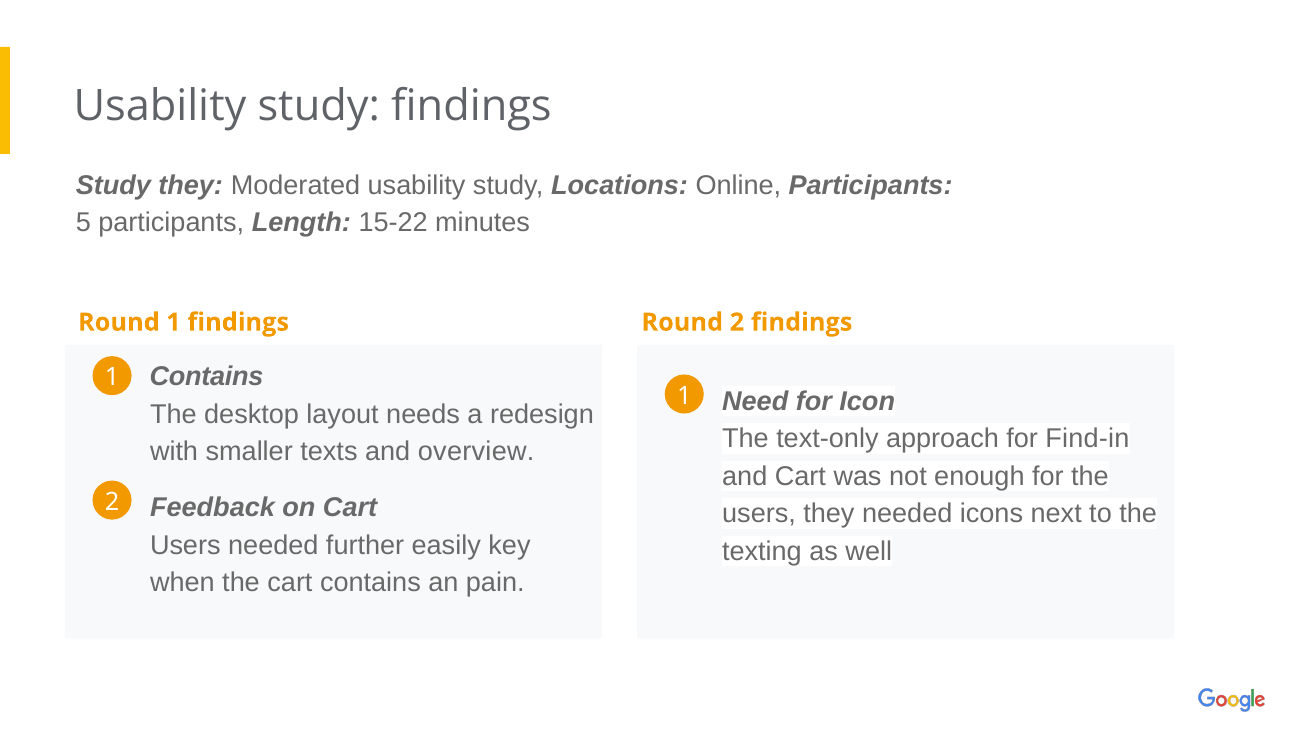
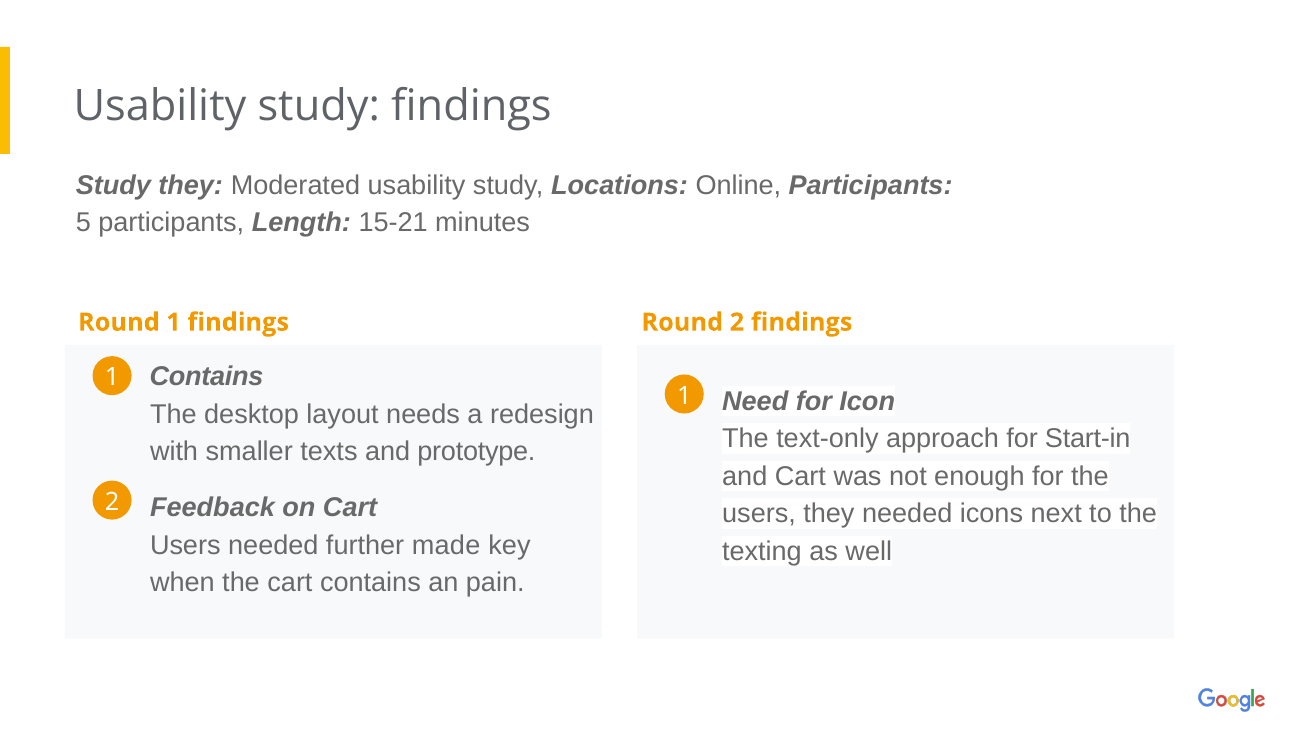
15-22: 15-22 -> 15-21
Find-in: Find-in -> Start-in
overview: overview -> prototype
easily: easily -> made
